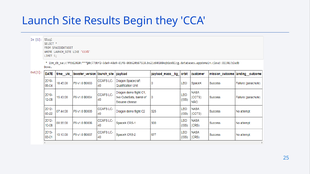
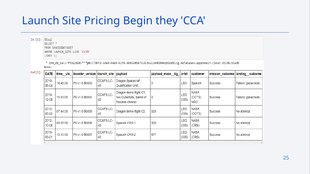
Results: Results -> Pricing
